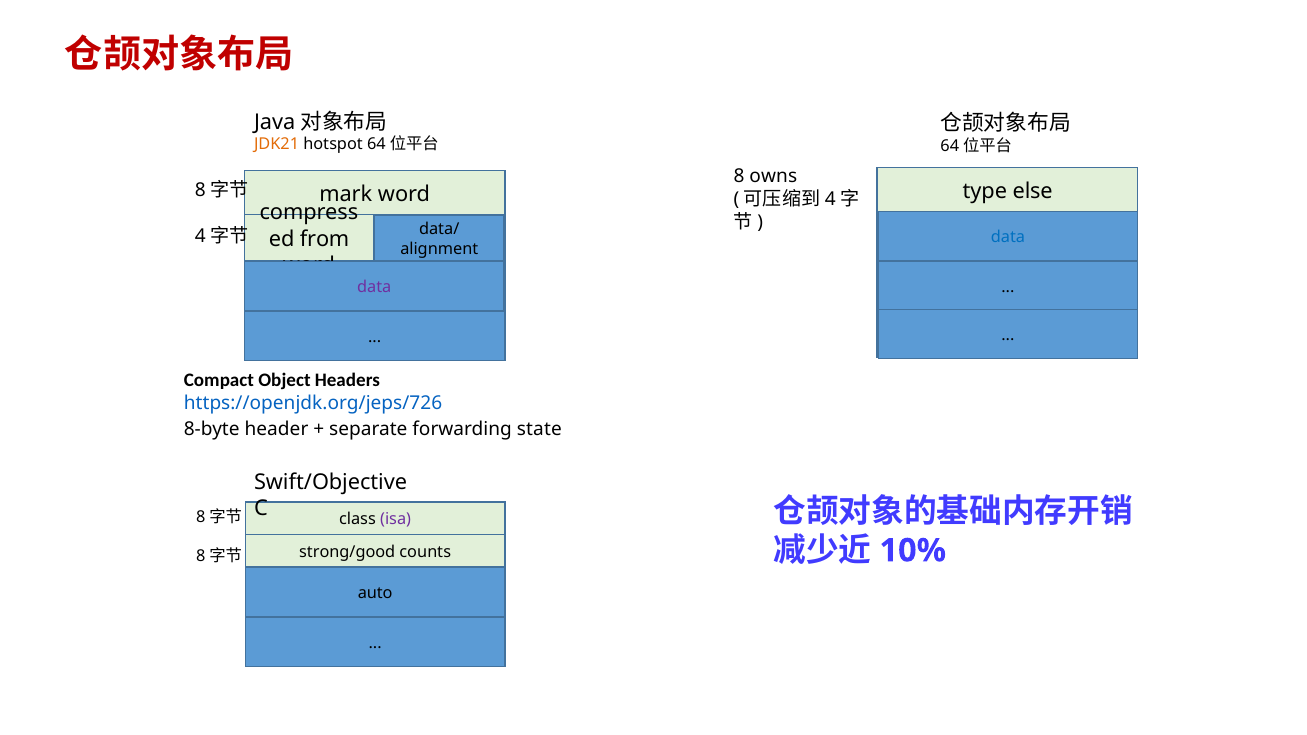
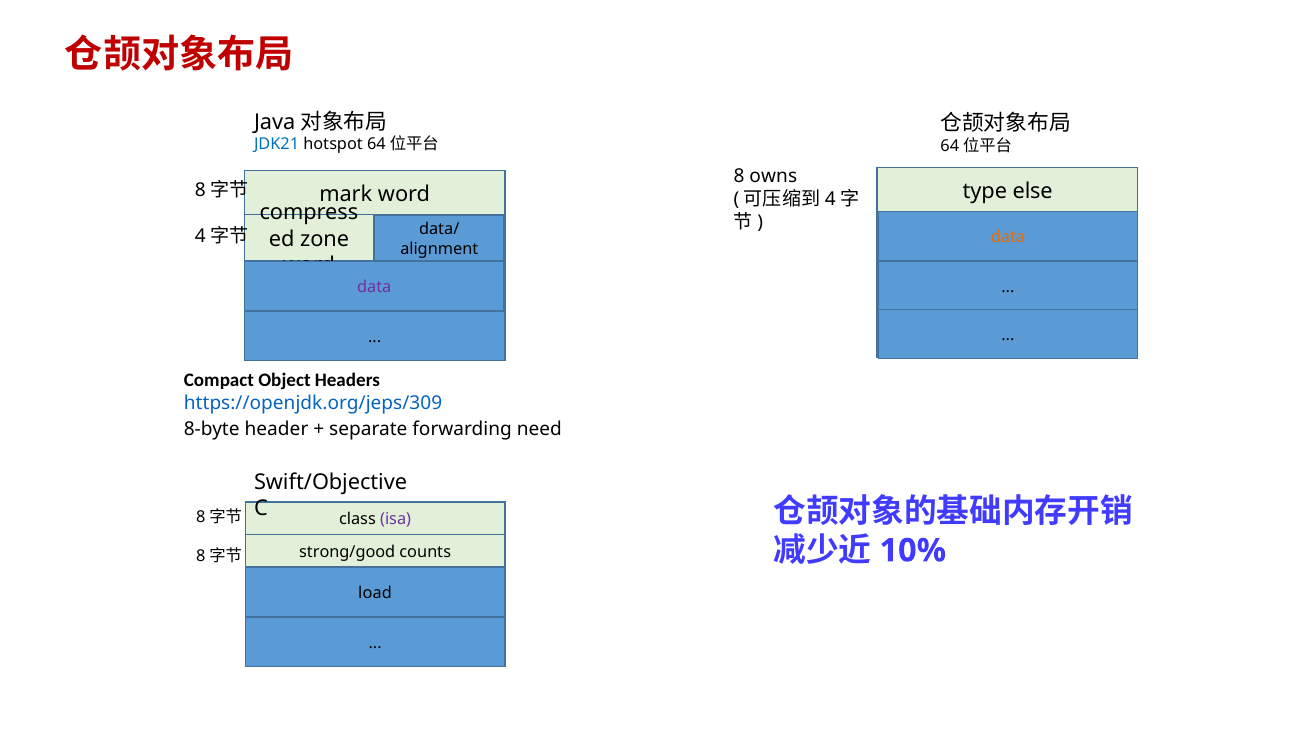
JDK21 colour: orange -> blue
from: from -> zone
data at (1008, 237) colour: blue -> orange
https://openjdk.org/jeps/726: https://openjdk.org/jeps/726 -> https://openjdk.org/jeps/309
state: state -> need
auto: auto -> load
